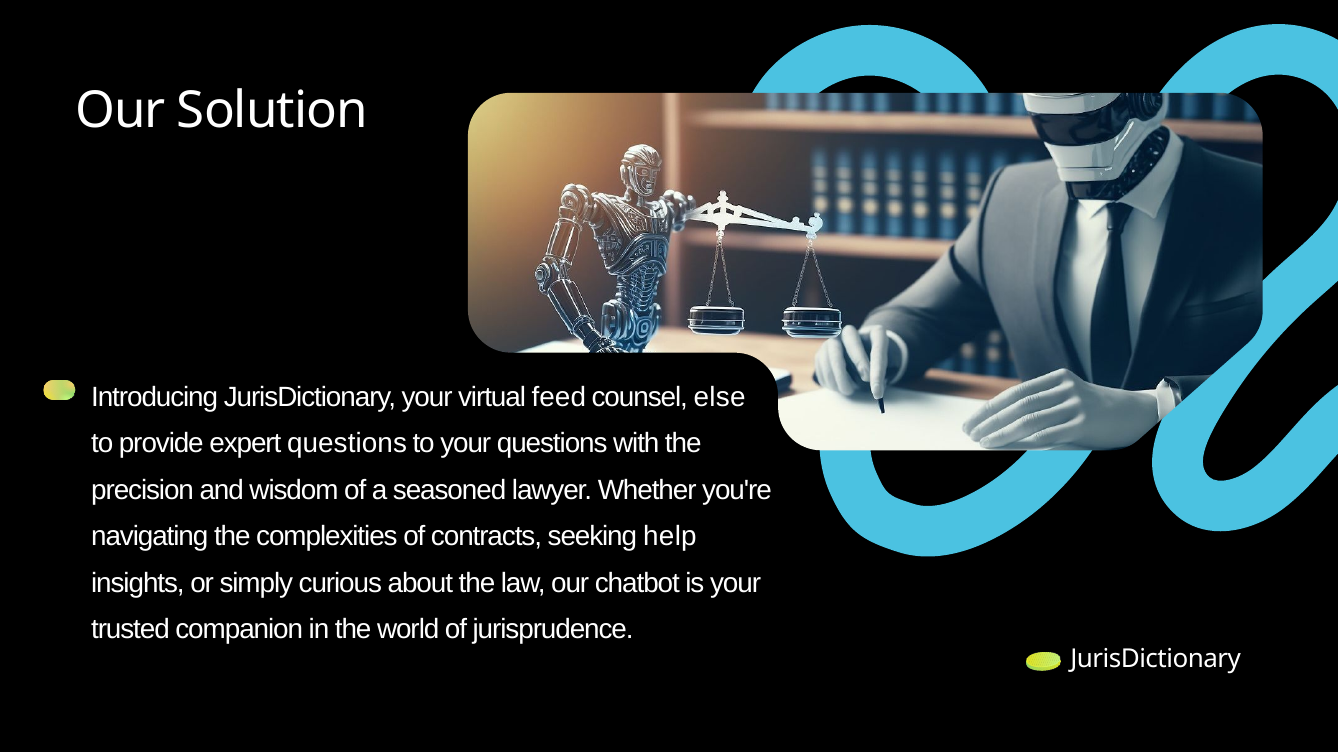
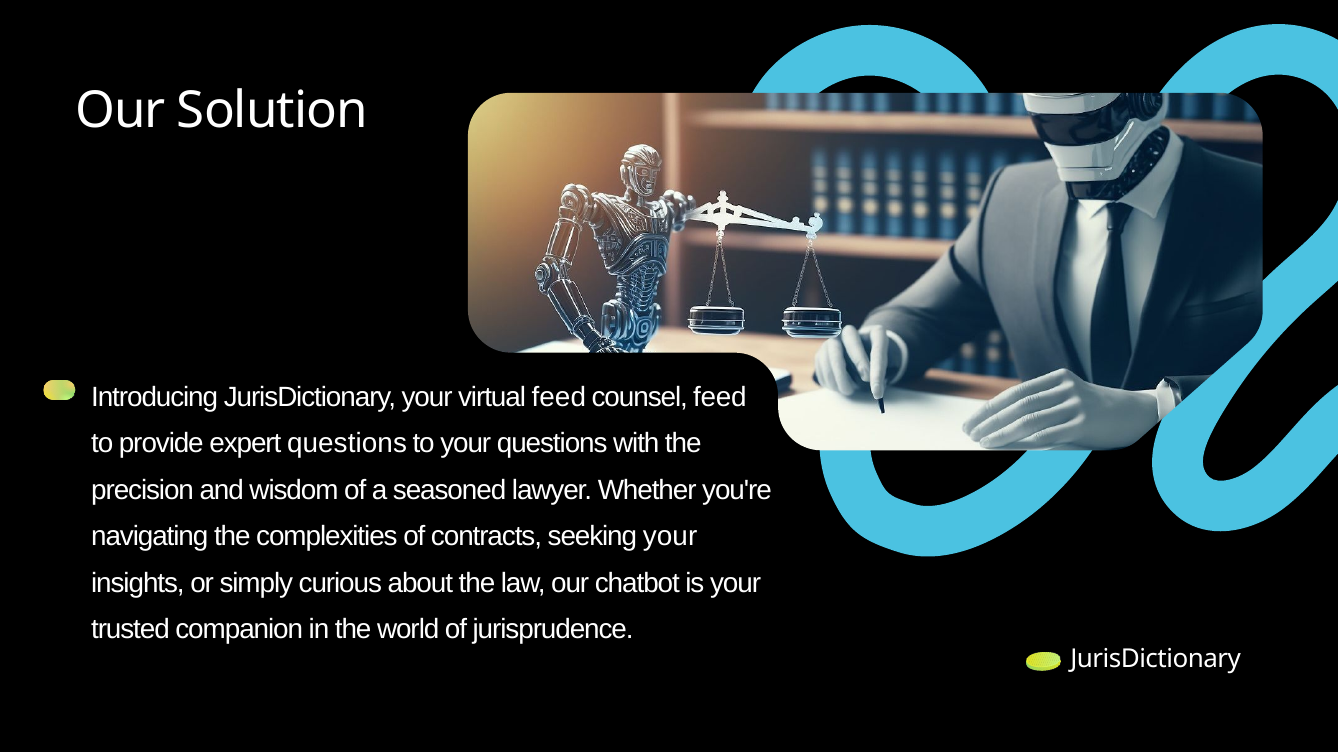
counsel else: else -> feed
seeking help: help -> your
